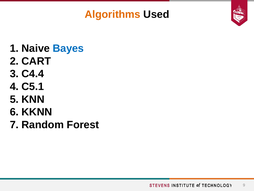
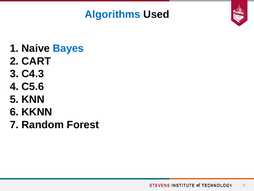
Algorithms colour: orange -> blue
C4.4: C4.4 -> C4.3
C5.1: C5.1 -> C5.6
